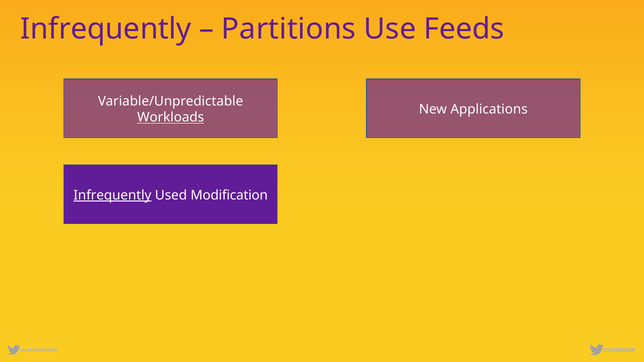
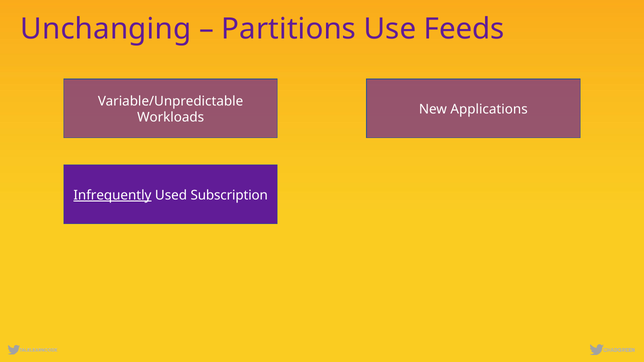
Infrequently at (106, 29): Infrequently -> Unchanging
Workloads underline: present -> none
Modification: Modification -> Subscription
